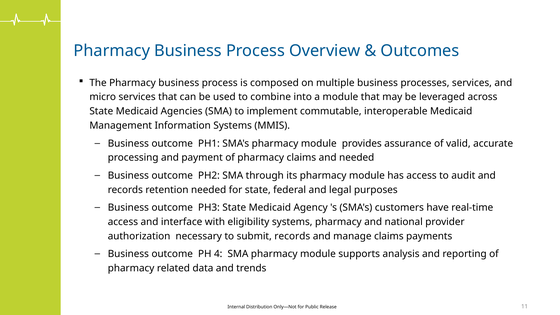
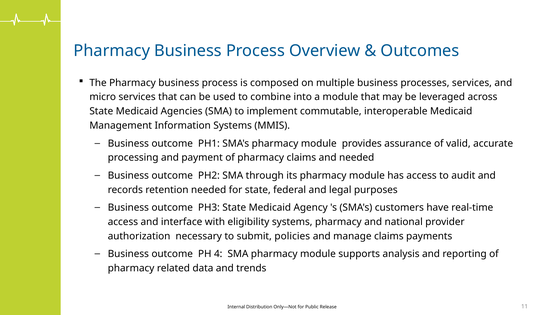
submit records: records -> policies
